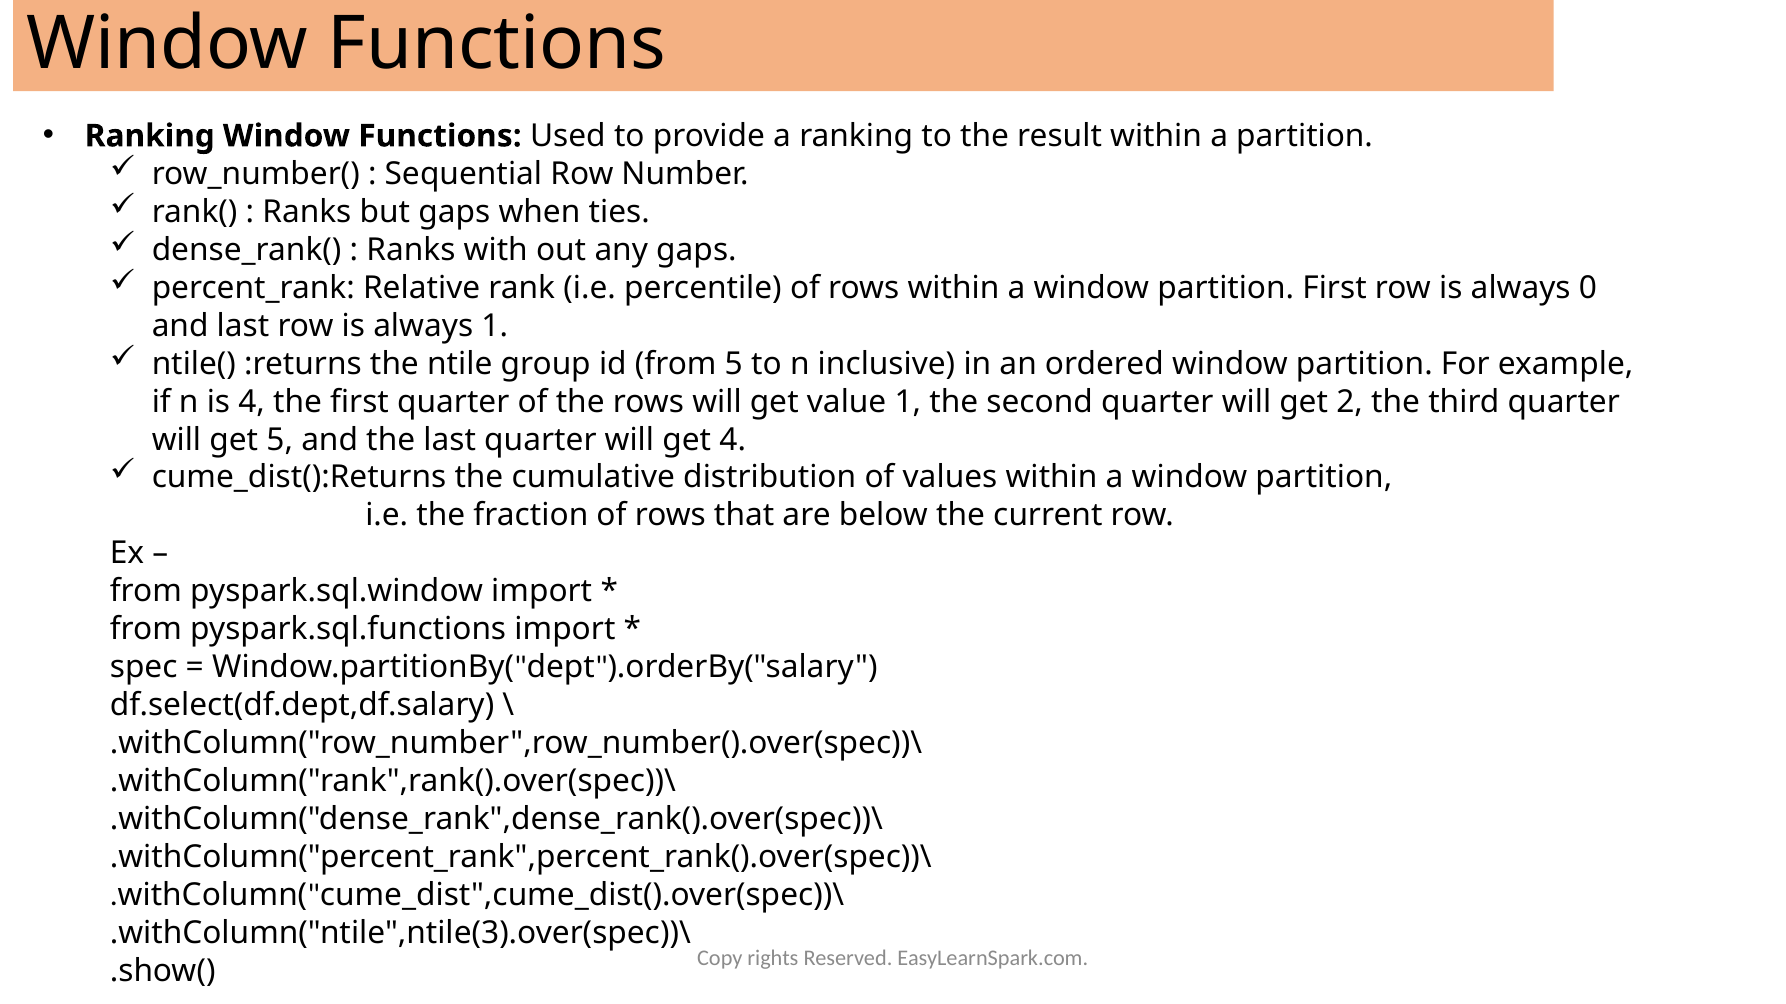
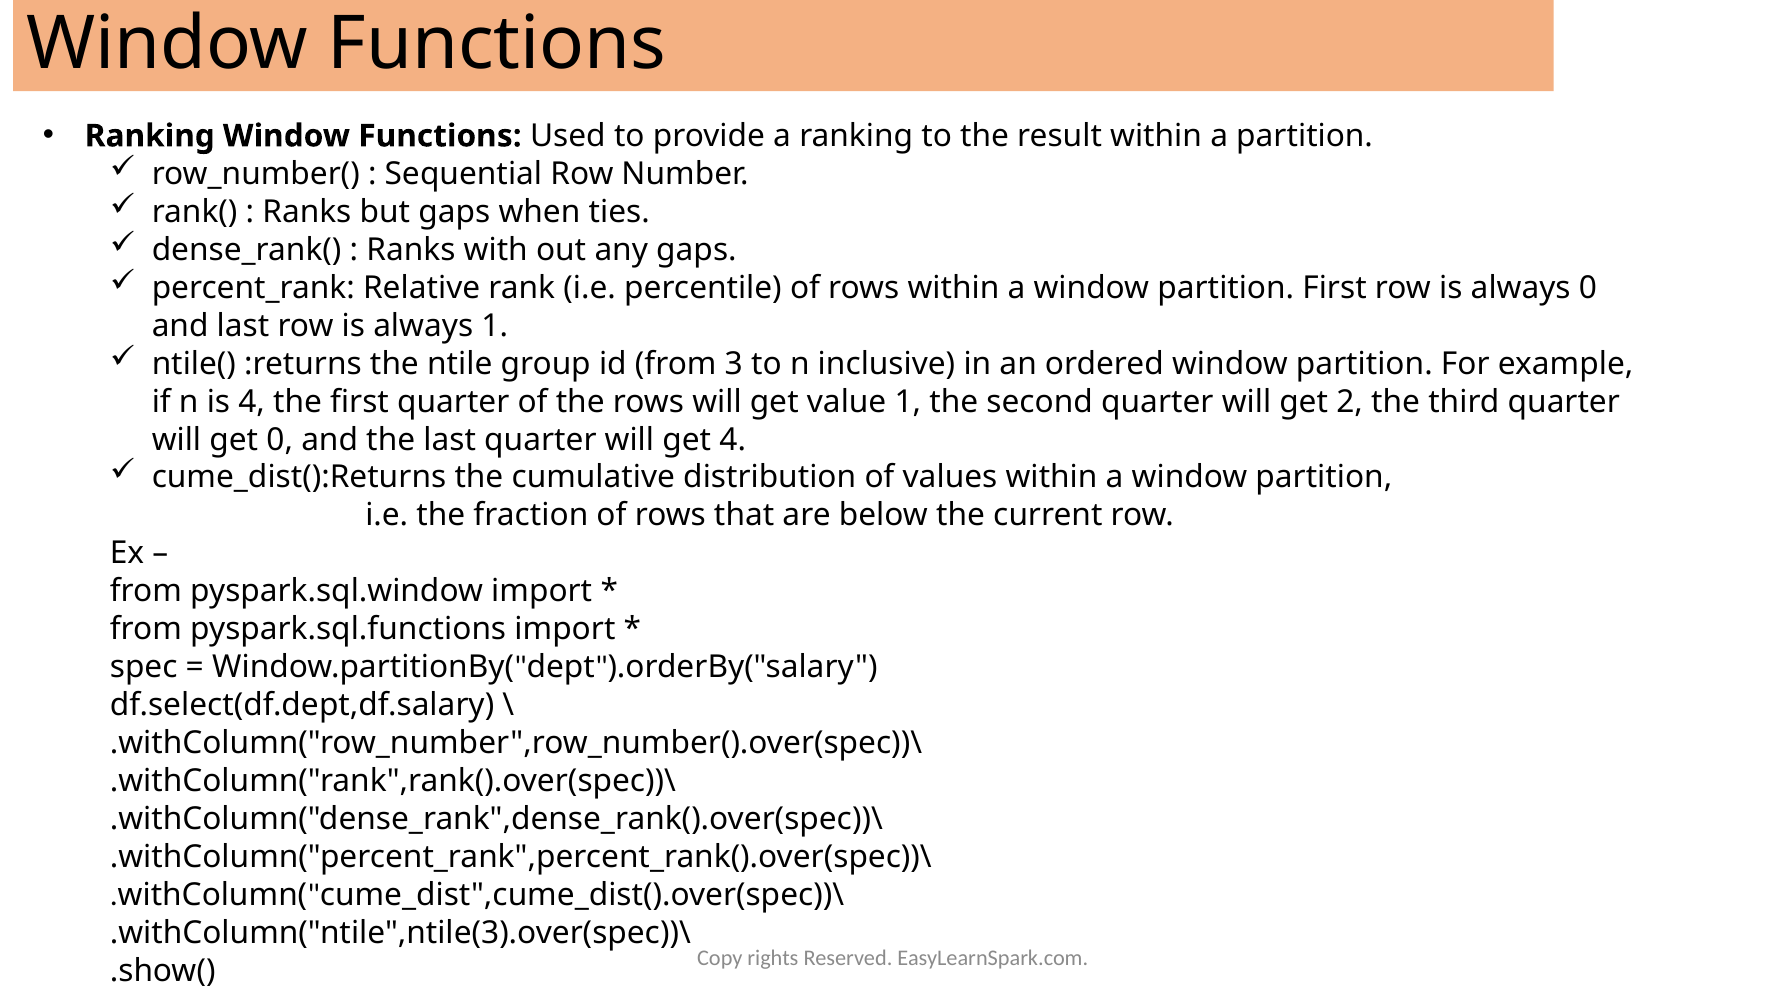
from 5: 5 -> 3
get 5: 5 -> 0
